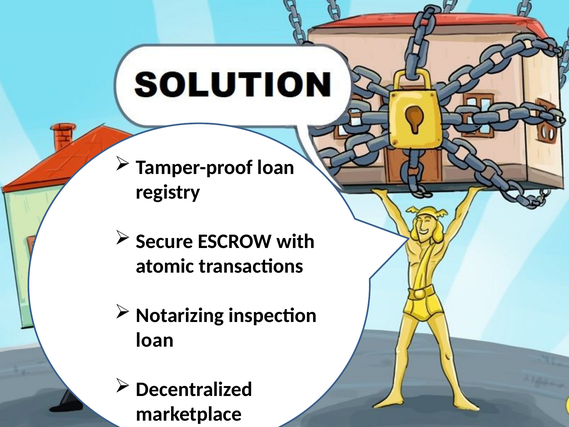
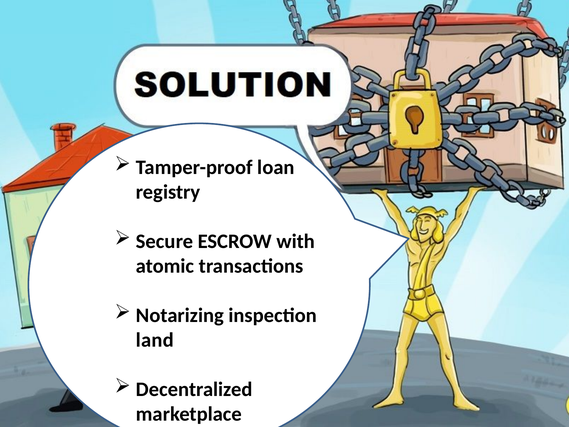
loan at (155, 340): loan -> land
